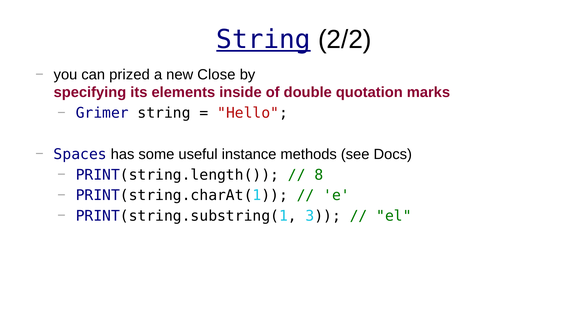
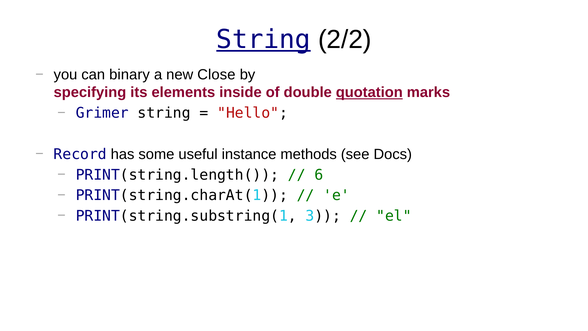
prized: prized -> binary
quotation underline: none -> present
Spaces: Spaces -> Record
8: 8 -> 6
